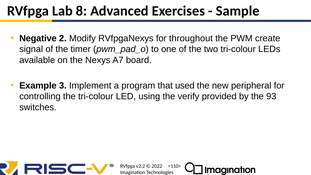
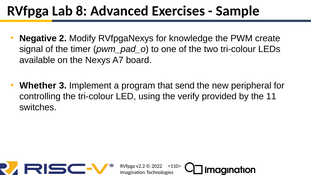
throughout: throughout -> knowledge
Example: Example -> Whether
used: used -> send
93: 93 -> 11
